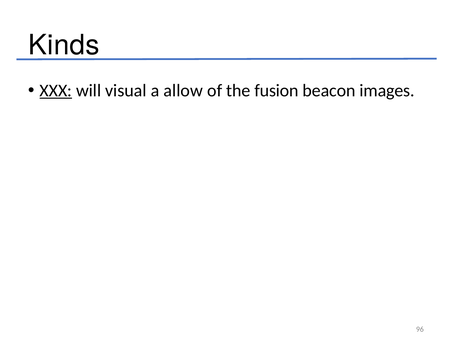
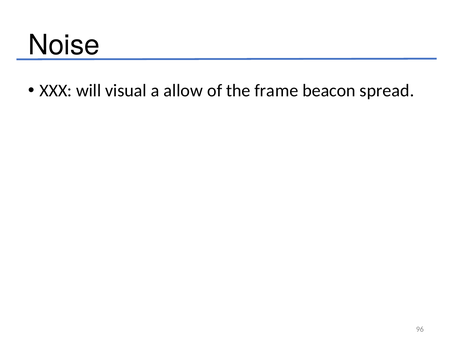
Kinds: Kinds -> Noise
XXX underline: present -> none
fusion: fusion -> frame
images: images -> spread
